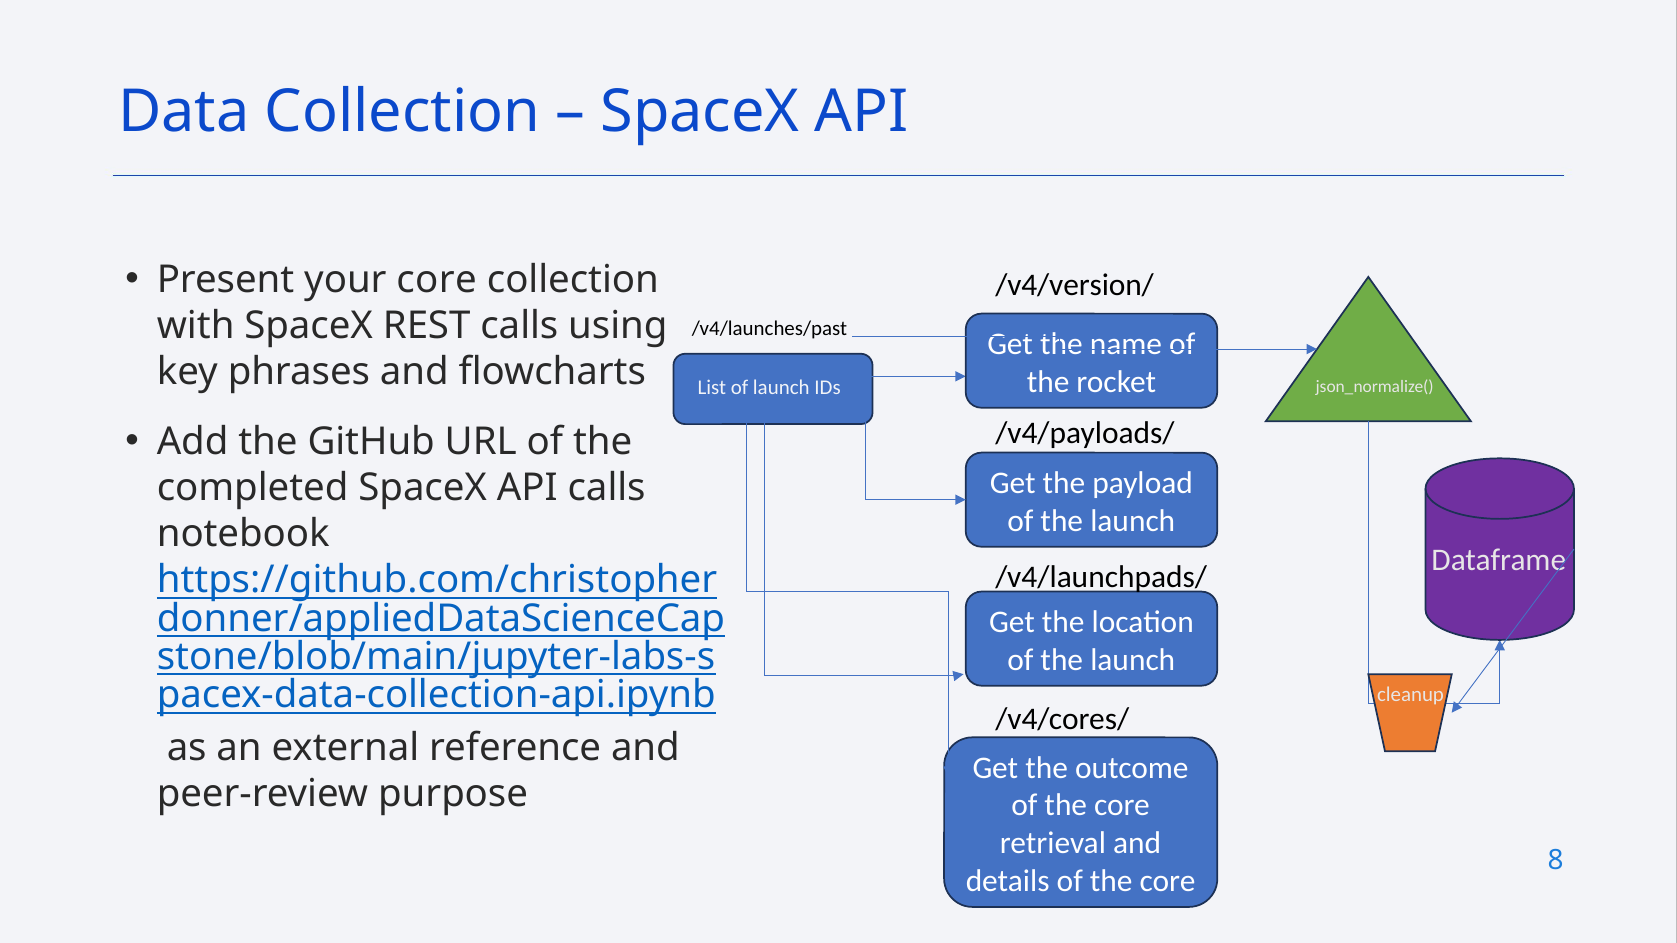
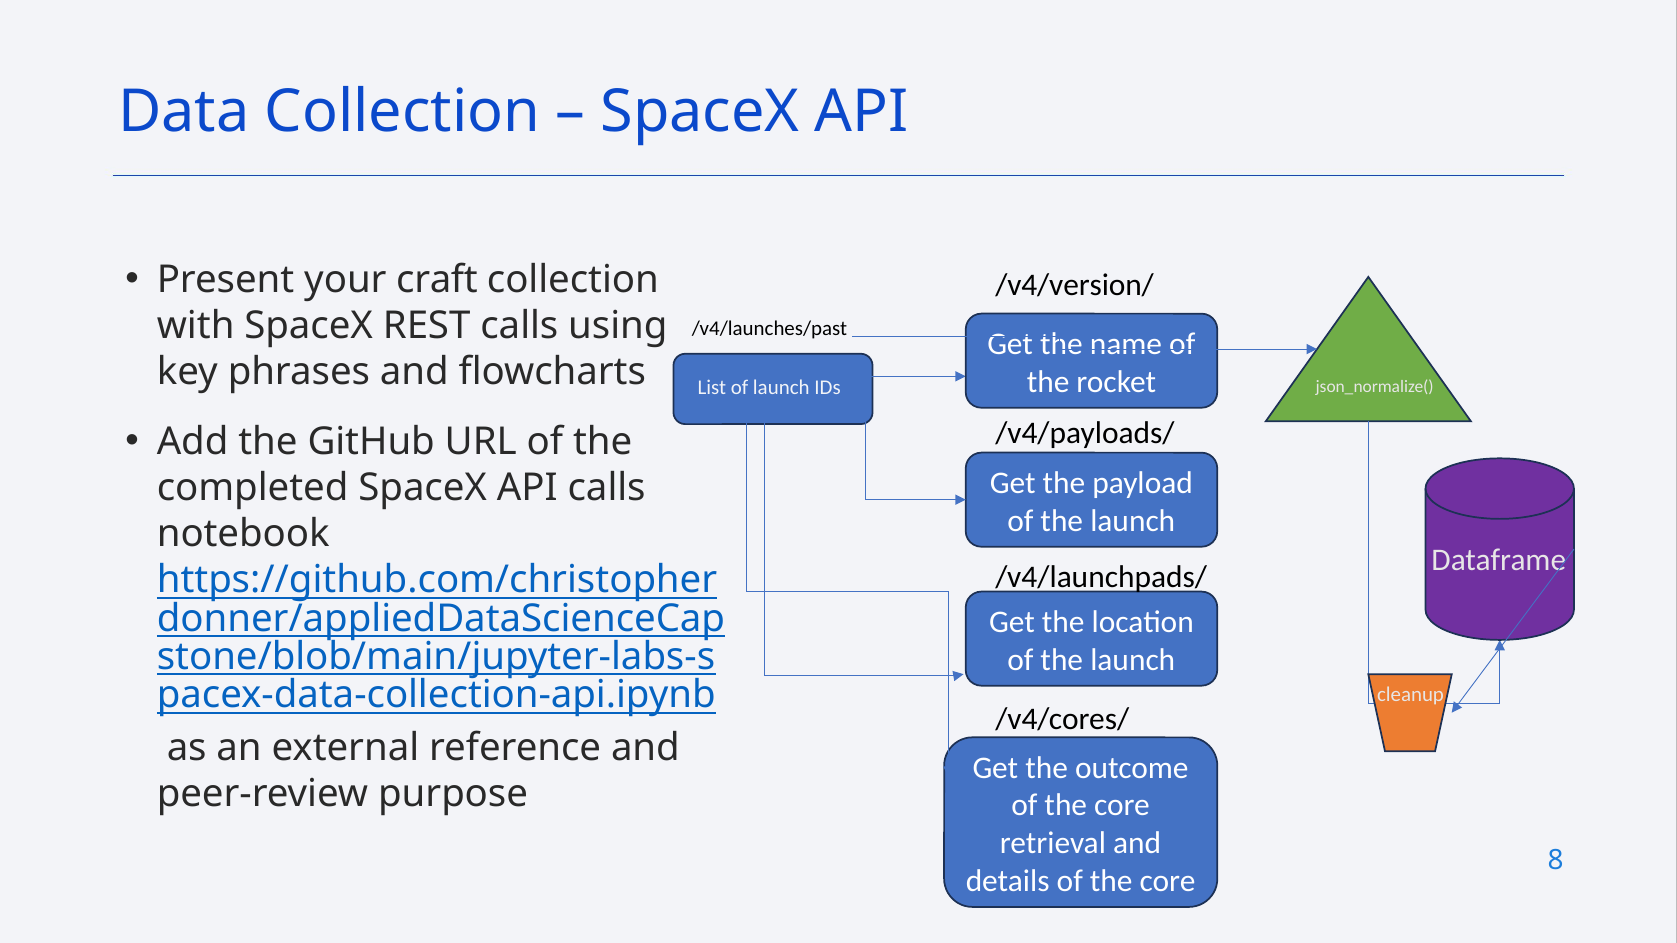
your core: core -> craft
